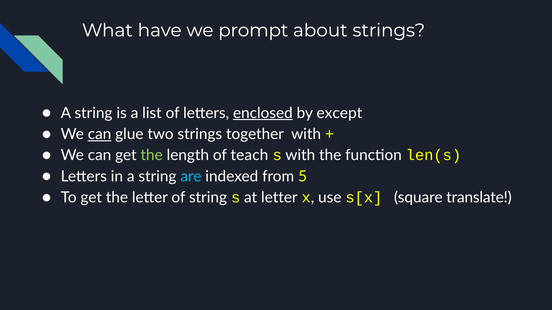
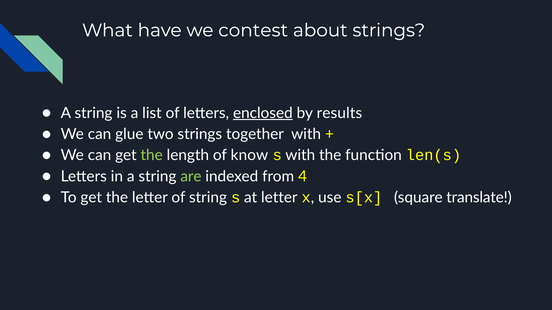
prompt: prompt -> contest
except: except -> results
can at (100, 134) underline: present -> none
teach: teach -> know
are colour: light blue -> light green
5: 5 -> 4
